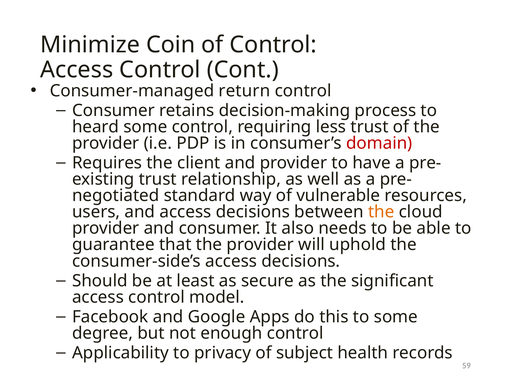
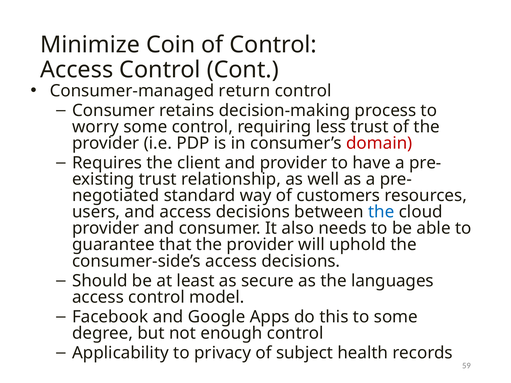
heard: heard -> worry
vulnerable: vulnerable -> customers
the at (381, 212) colour: orange -> blue
significant: significant -> languages
